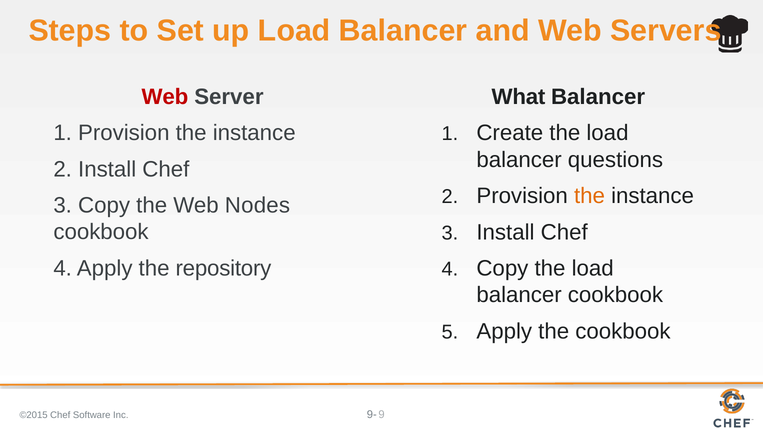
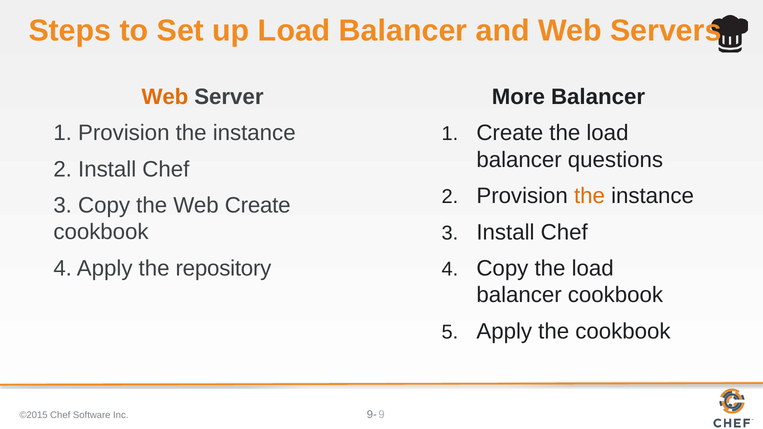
Web at (165, 97) colour: red -> orange
What: What -> More
Web Nodes: Nodes -> Create
